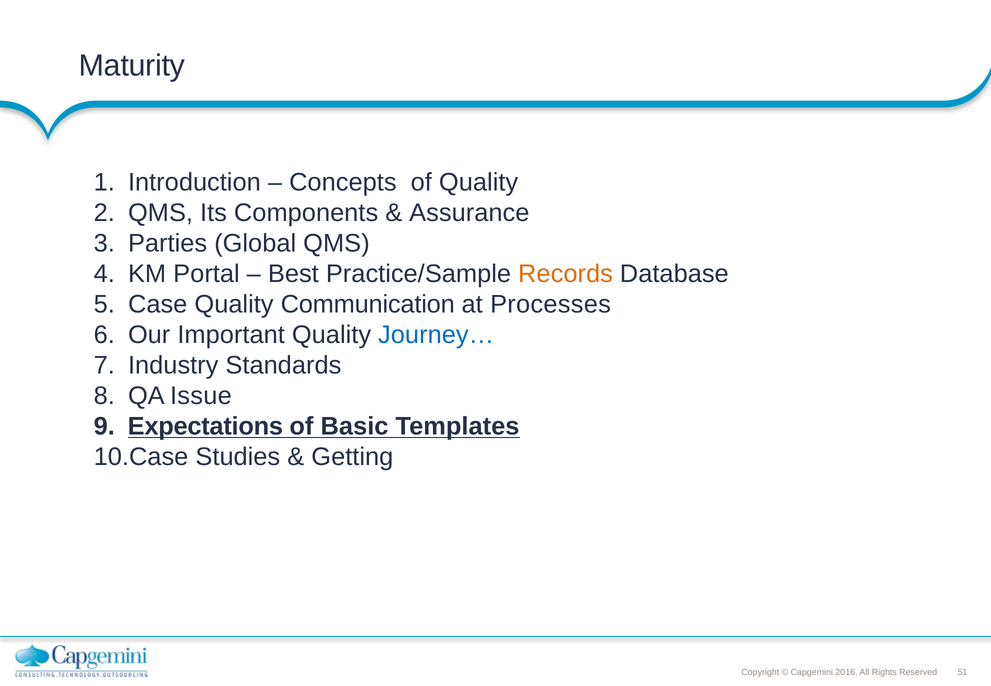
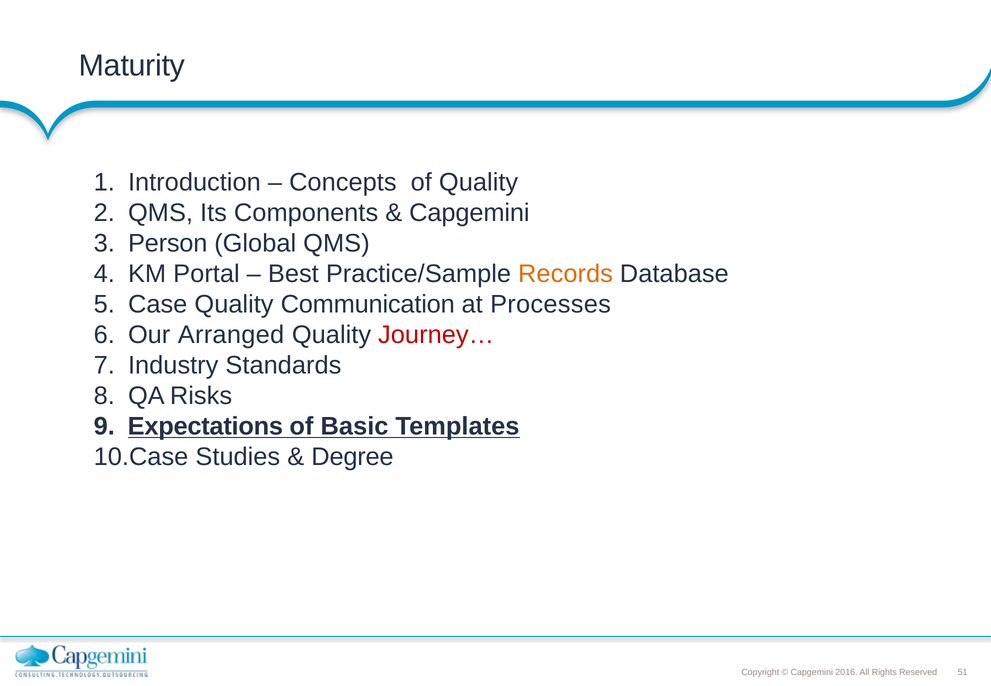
Assurance at (469, 213): Assurance -> Capgemini
Parties: Parties -> Person
Important: Important -> Arranged
Journey… colour: blue -> red
Issue: Issue -> Risks
Getting: Getting -> Degree
